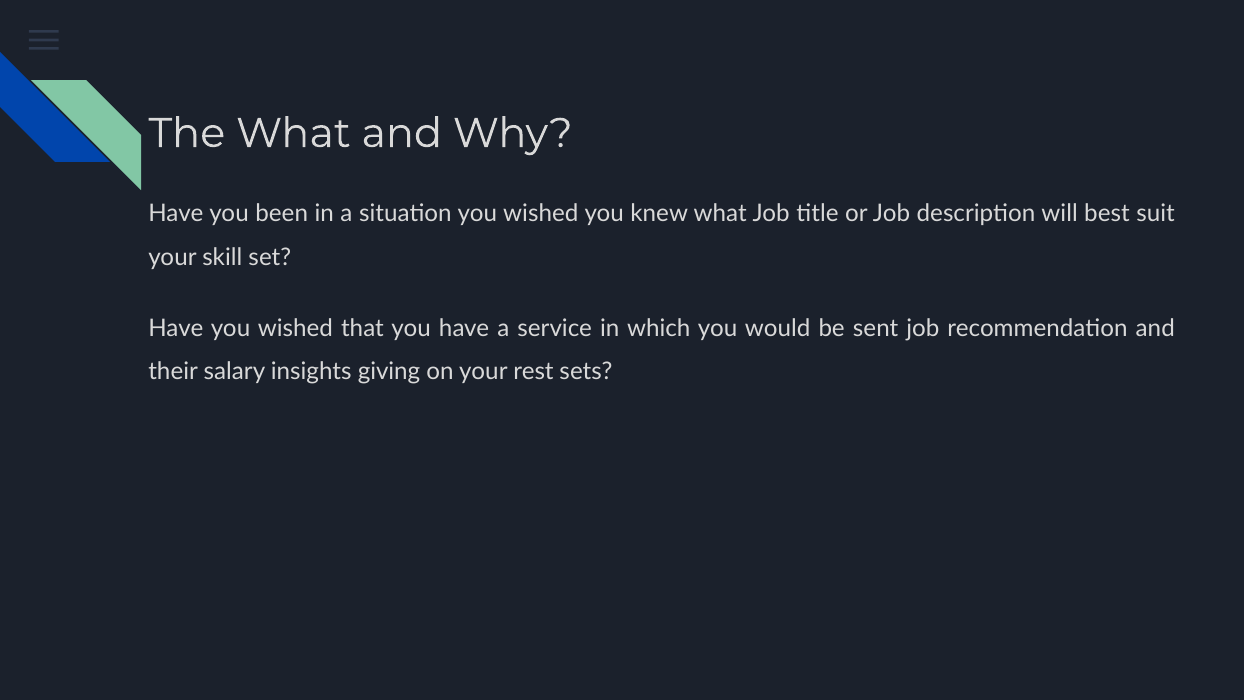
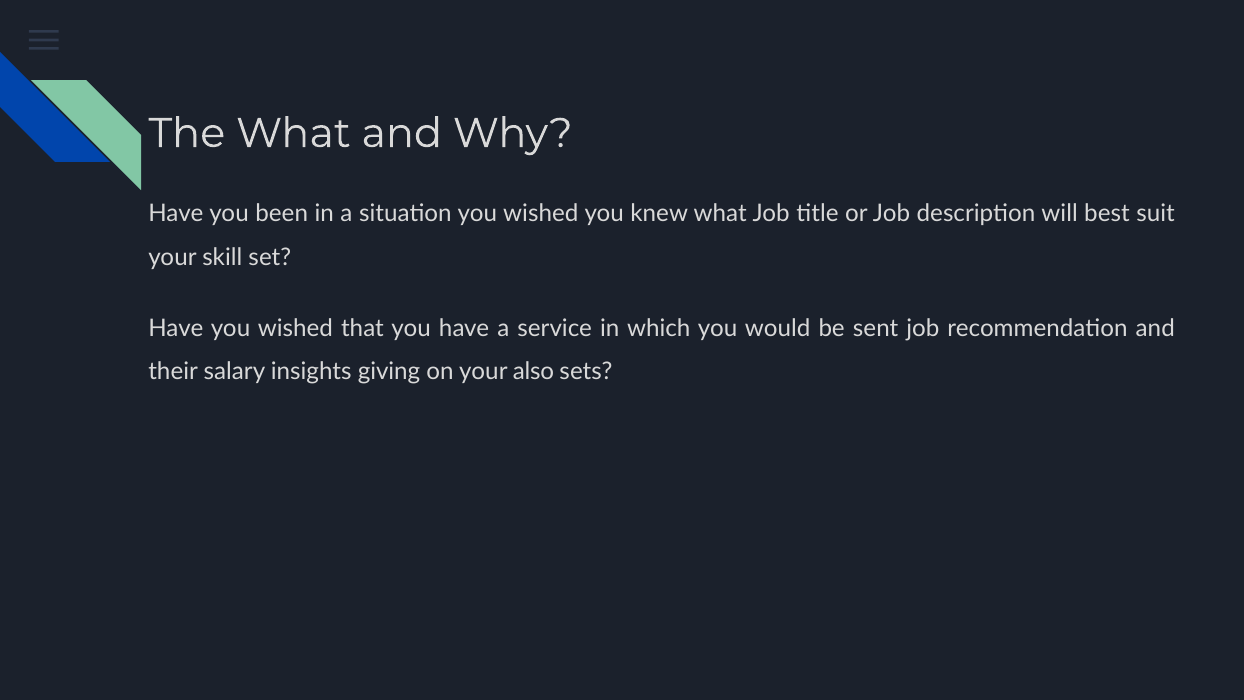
rest: rest -> also
